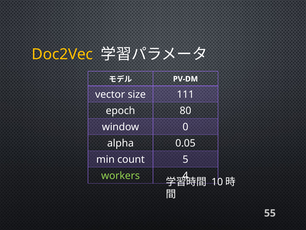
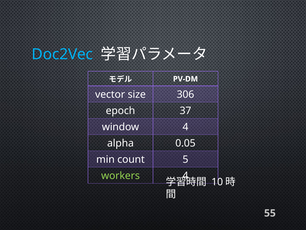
Doc2Vec colour: yellow -> light blue
111: 111 -> 306
80: 80 -> 37
window 0: 0 -> 4
